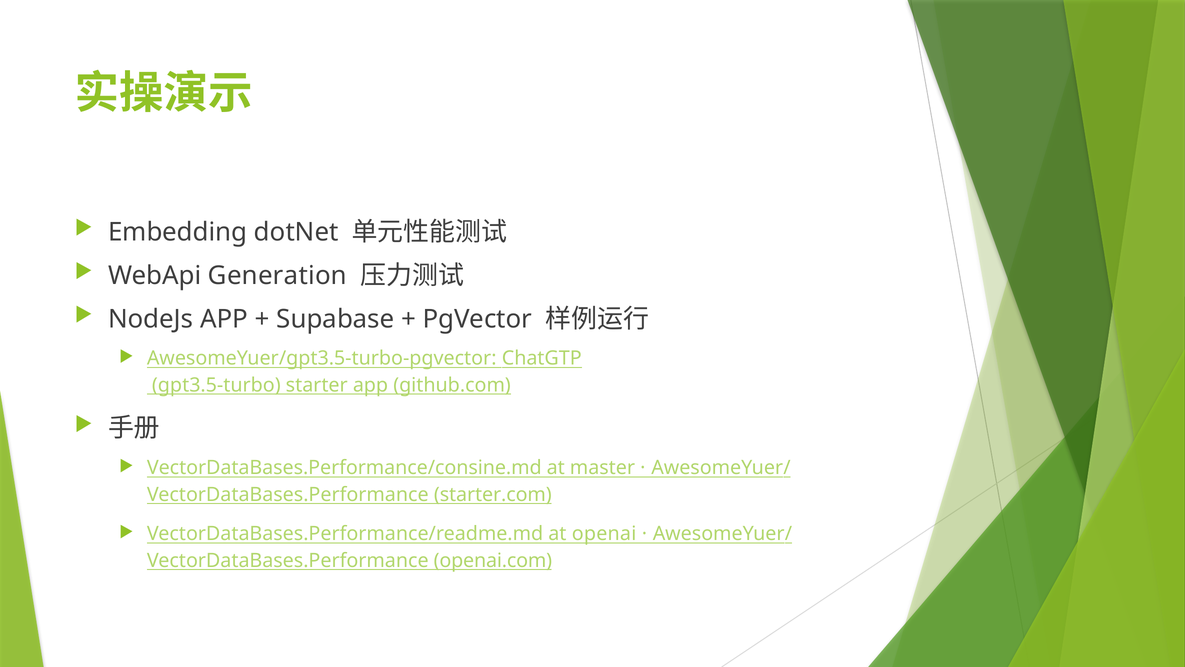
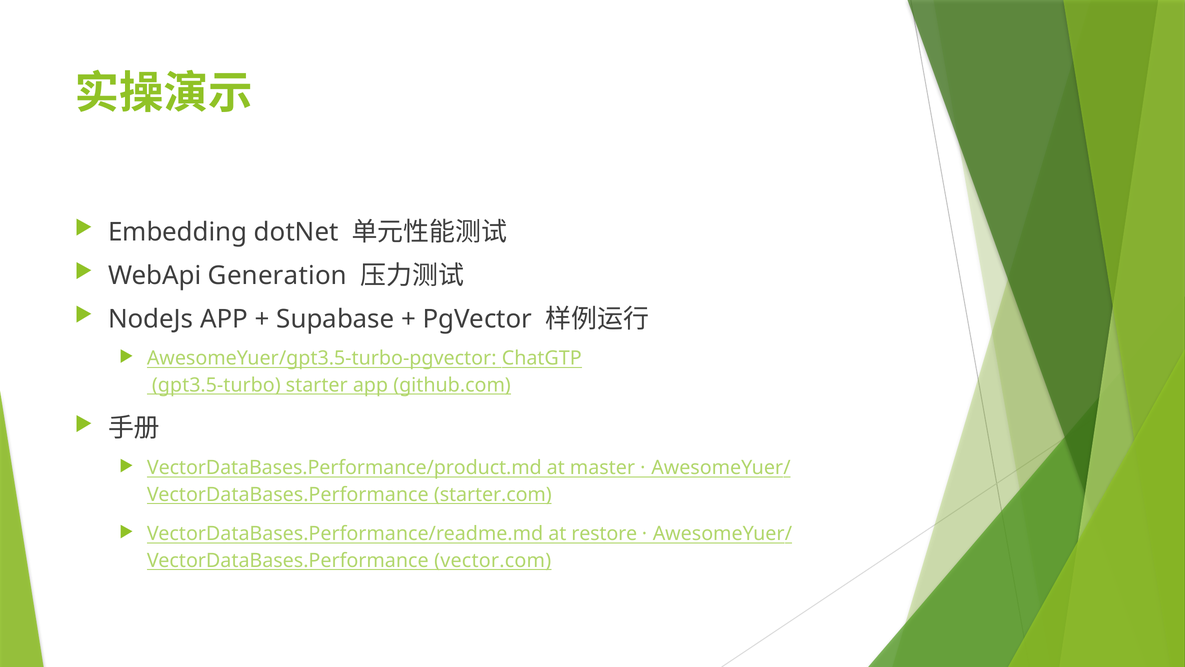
VectorDataBases.Performance/consine.md: VectorDataBases.Performance/consine.md -> VectorDataBases.Performance/product.md
openai: openai -> restore
openai.com: openai.com -> vector.com
